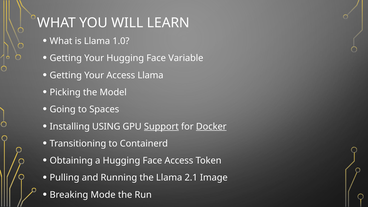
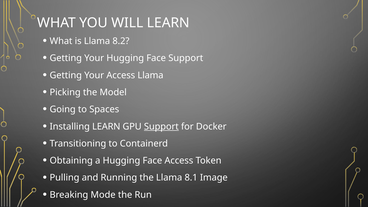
1.0: 1.0 -> 8.2
Face Variable: Variable -> Support
Installing USING: USING -> LEARN
Docker underline: present -> none
2.1: 2.1 -> 8.1
